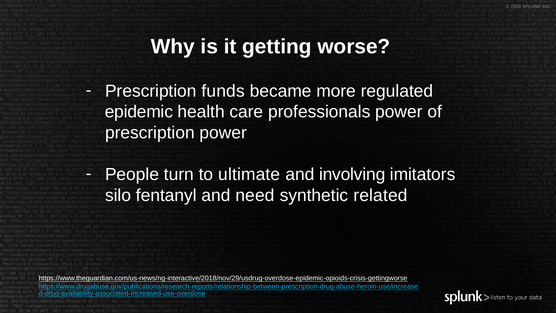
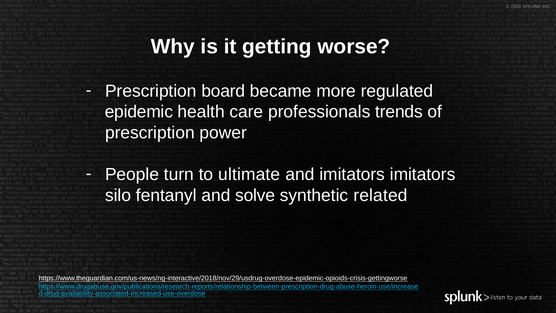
funds: funds -> board
professionals power: power -> trends
and involving: involving -> imitators
need: need -> solve
